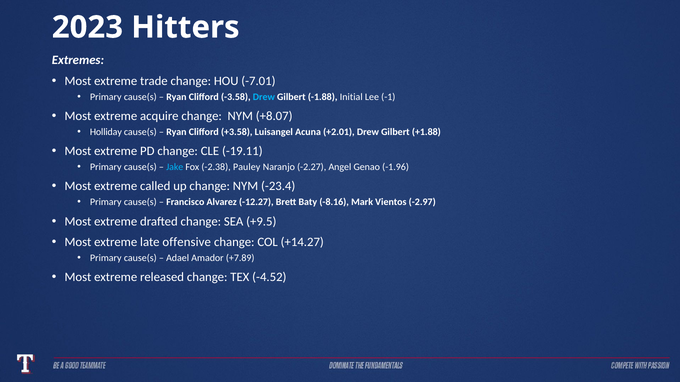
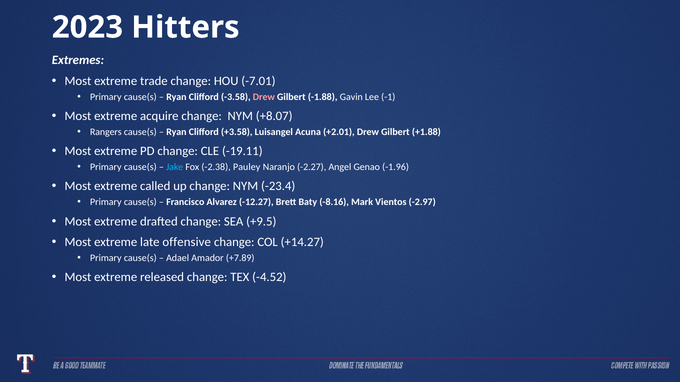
Drew at (264, 97) colour: light blue -> pink
Initial: Initial -> Gavin
Holliday: Holliday -> Rangers
